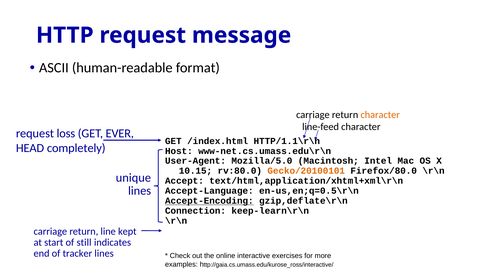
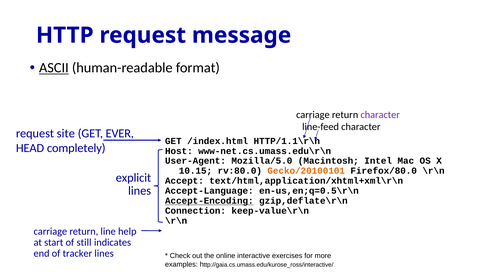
ASCII underline: none -> present
character at (380, 115) colour: orange -> purple
loss: loss -> site
unique: unique -> explicit
keep-learn\r\n: keep-learn\r\n -> keep-value\r\n
kept: kept -> help
